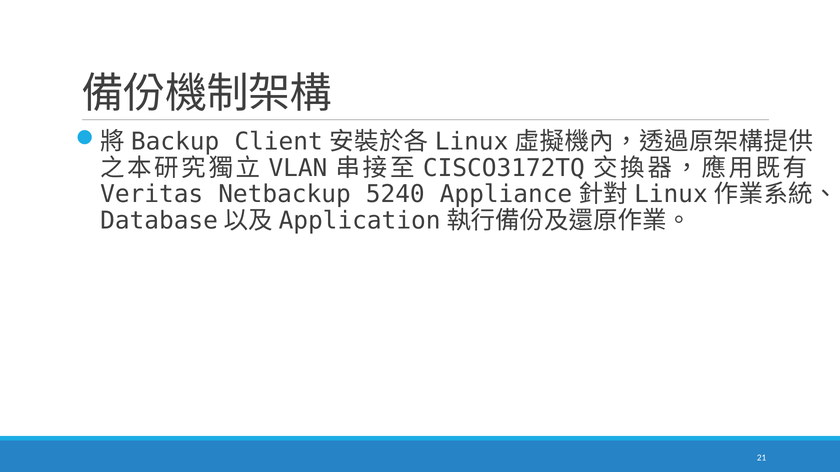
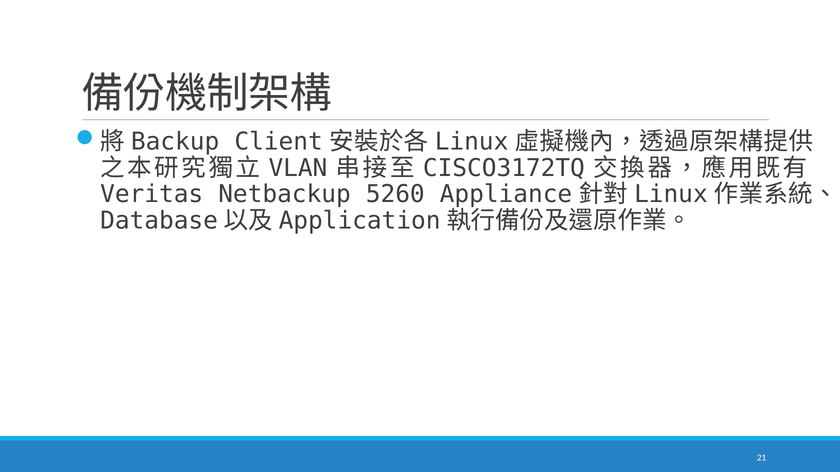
5240: 5240 -> 5260
